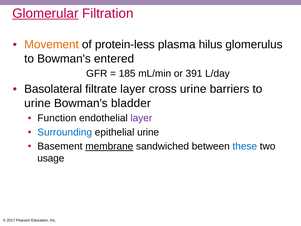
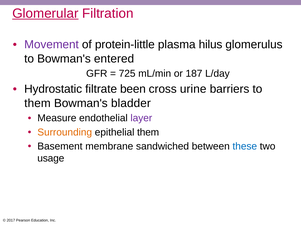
Movement colour: orange -> purple
protein-less: protein-less -> protein-little
185: 185 -> 725
391: 391 -> 187
Basolateral: Basolateral -> Hydrostatic
filtrate layer: layer -> been
urine at (37, 103): urine -> them
Function: Function -> Measure
Surrounding colour: blue -> orange
epithelial urine: urine -> them
membrane underline: present -> none
